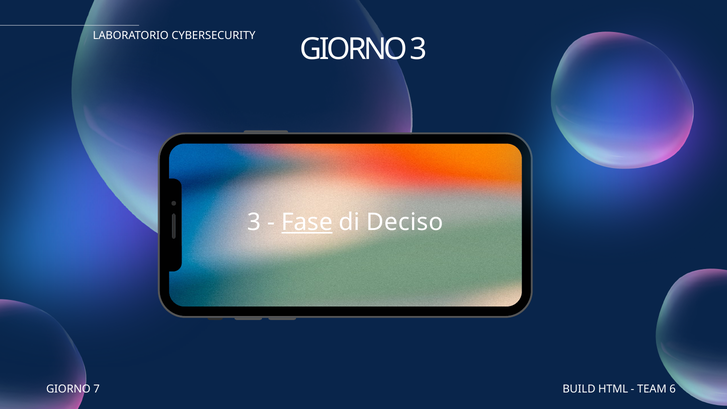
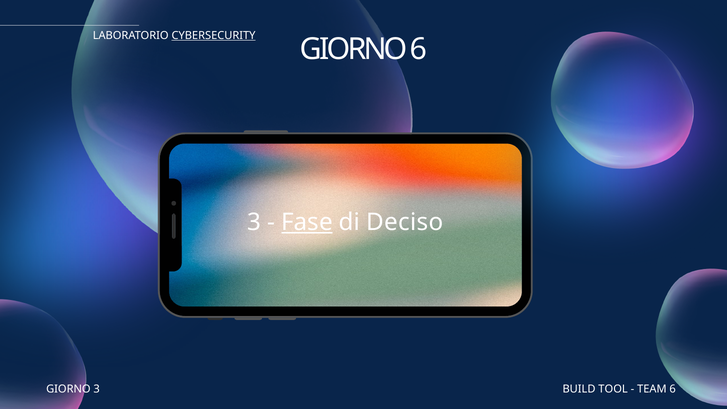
CYBERSECURITY underline: none -> present
GIORNO 3: 3 -> 6
GIORNO 7: 7 -> 3
HTML: HTML -> TOOL
